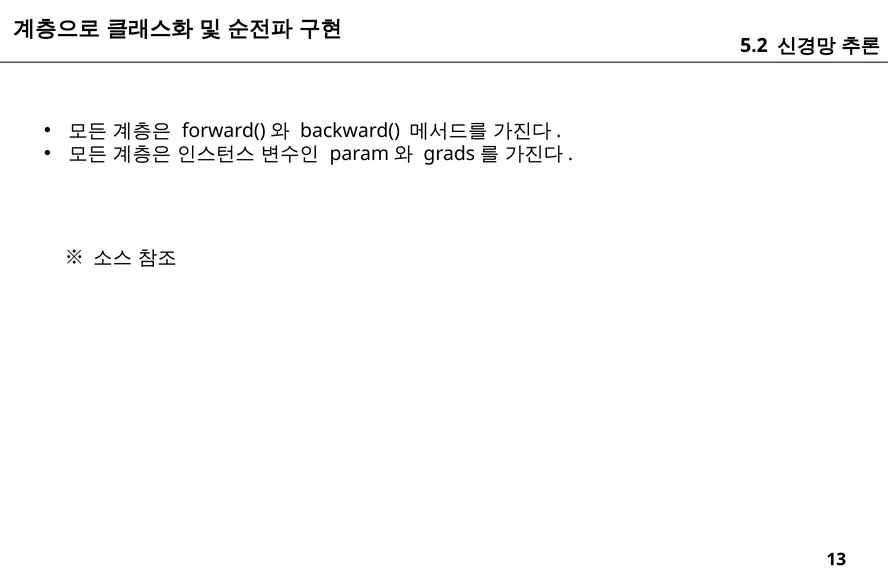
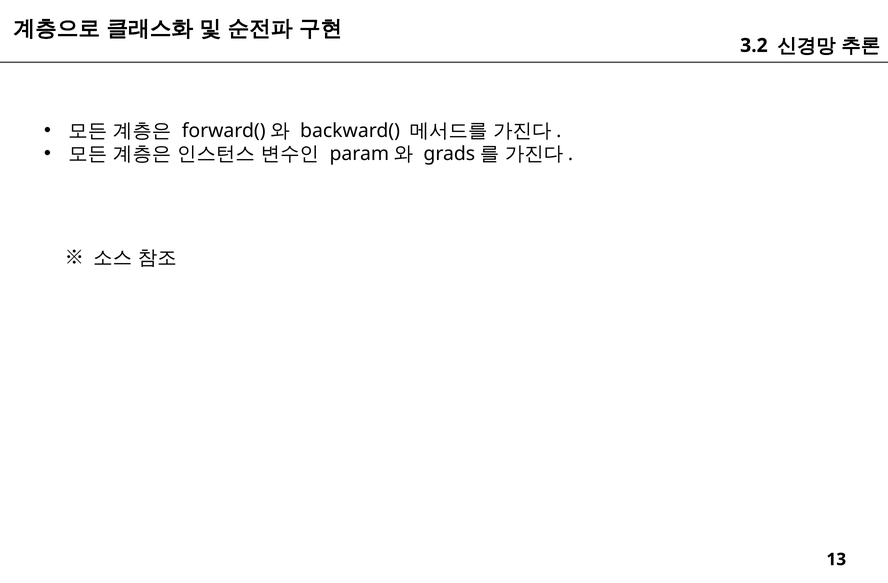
5.2: 5.2 -> 3.2
